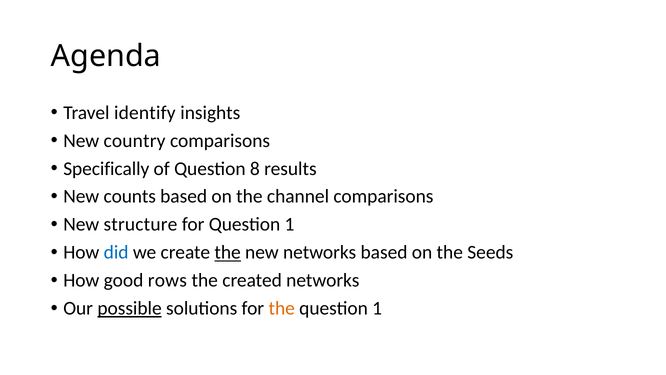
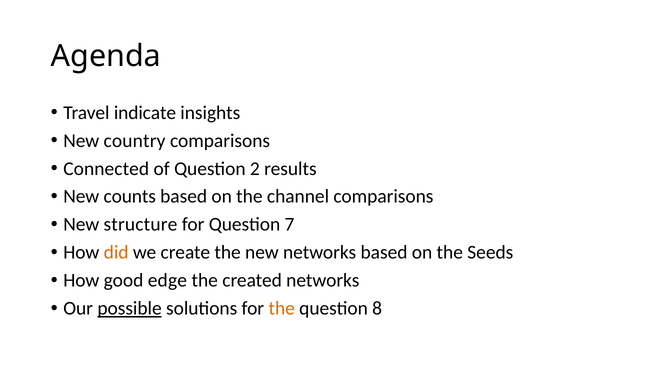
identify: identify -> indicate
Specifically: Specifically -> Connected
8: 8 -> 2
for Question 1: 1 -> 7
did colour: blue -> orange
the at (228, 252) underline: present -> none
rows: rows -> edge
1 at (377, 308): 1 -> 8
